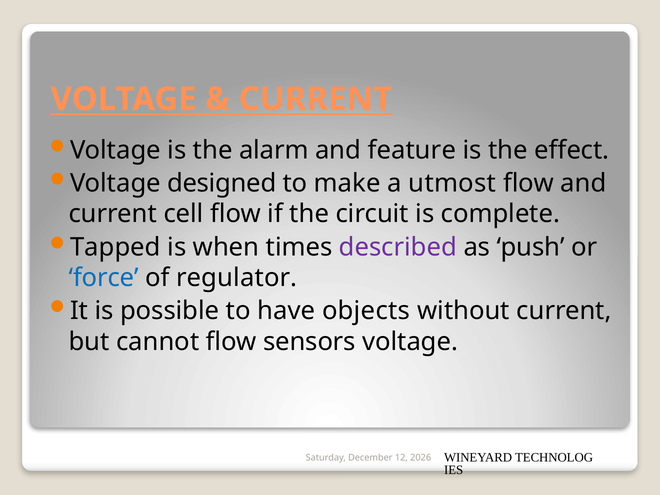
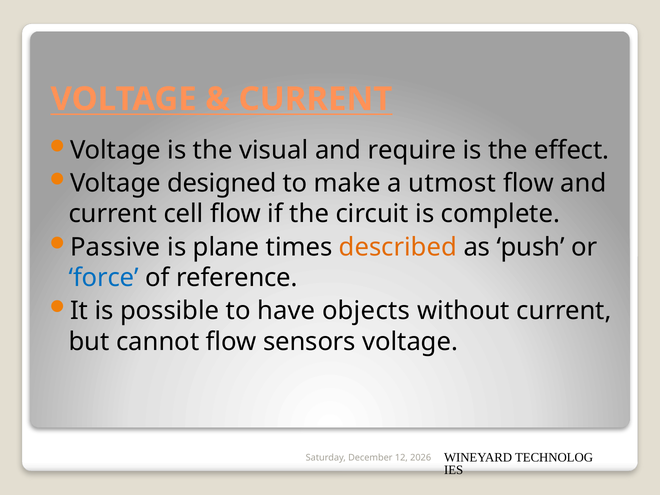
alarm: alarm -> visual
feature: feature -> require
Tapped: Tapped -> Passive
when: when -> plane
described colour: purple -> orange
regulator: regulator -> reference
